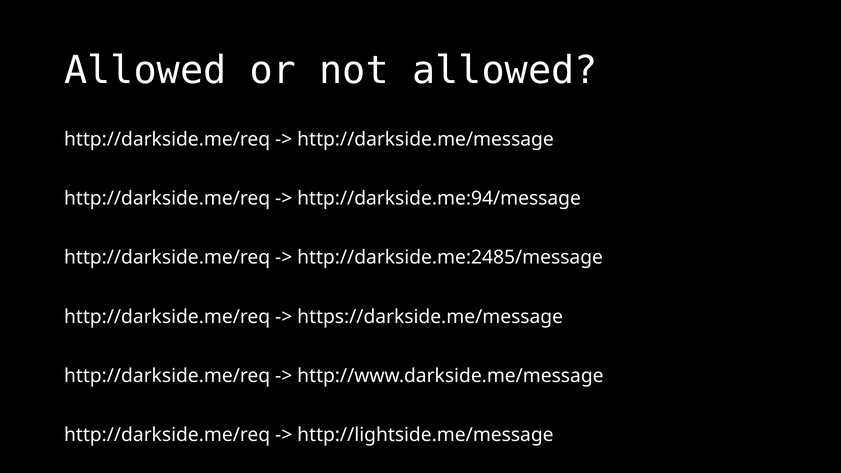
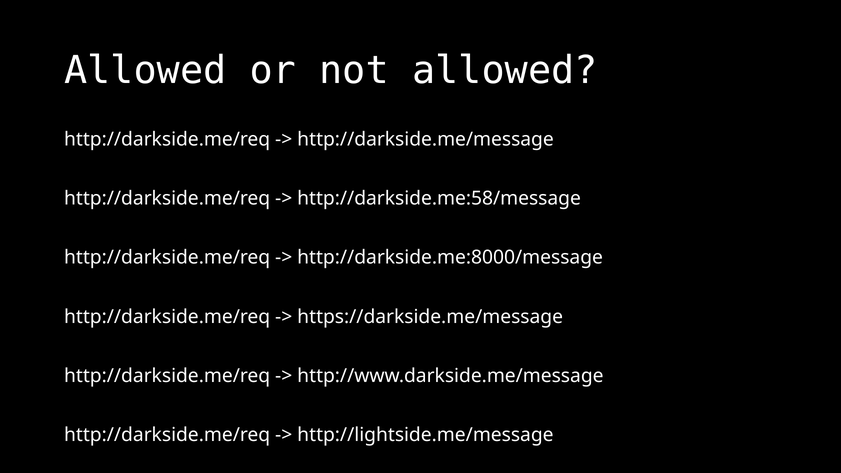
http://darkside.me:94/message: http://darkside.me:94/message -> http://darkside.me:58/message
http://darkside.me:2485/message: http://darkside.me:2485/message -> http://darkside.me:8000/message
